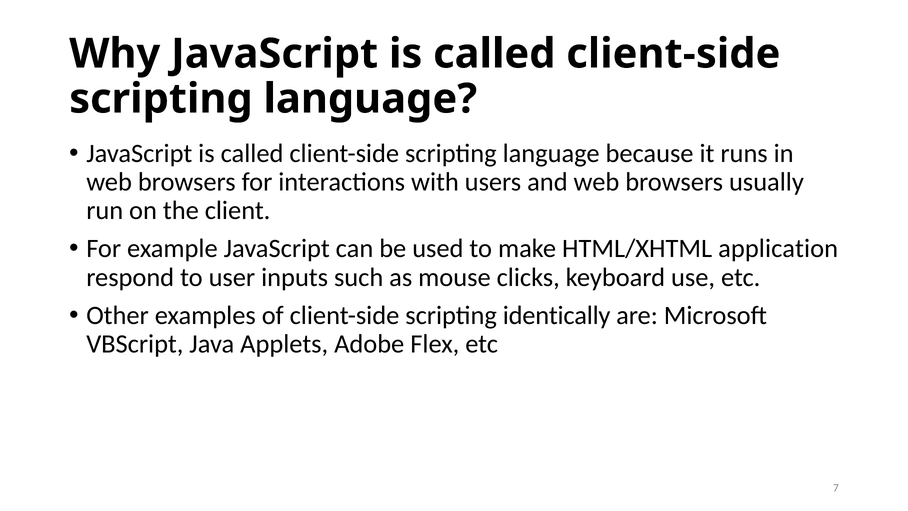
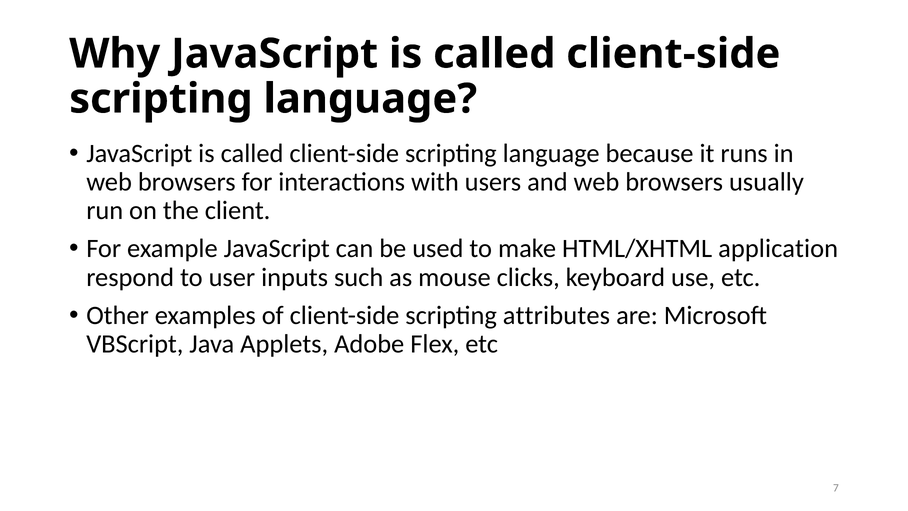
identically: identically -> attributes
